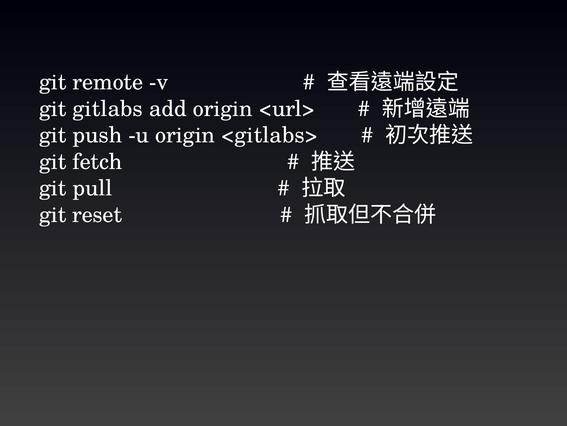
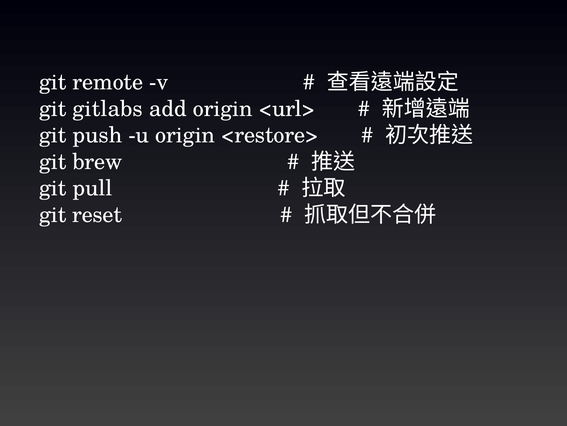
<gitlabs>: <gitlabs> -> <restore>
fetch: fetch -> brew
